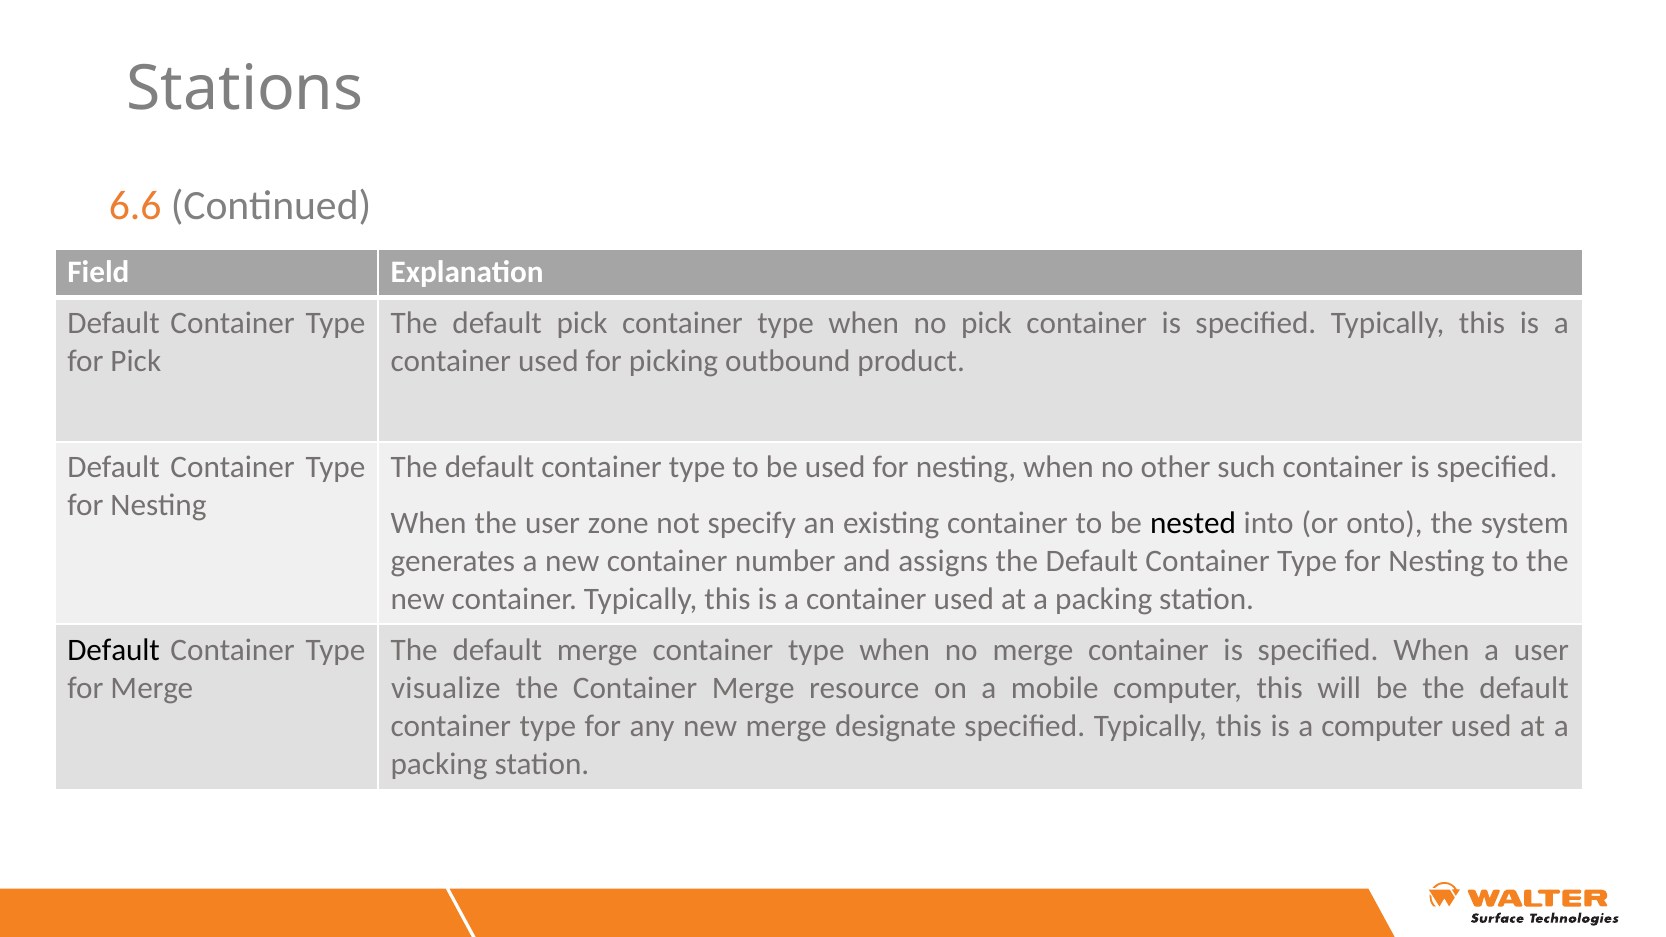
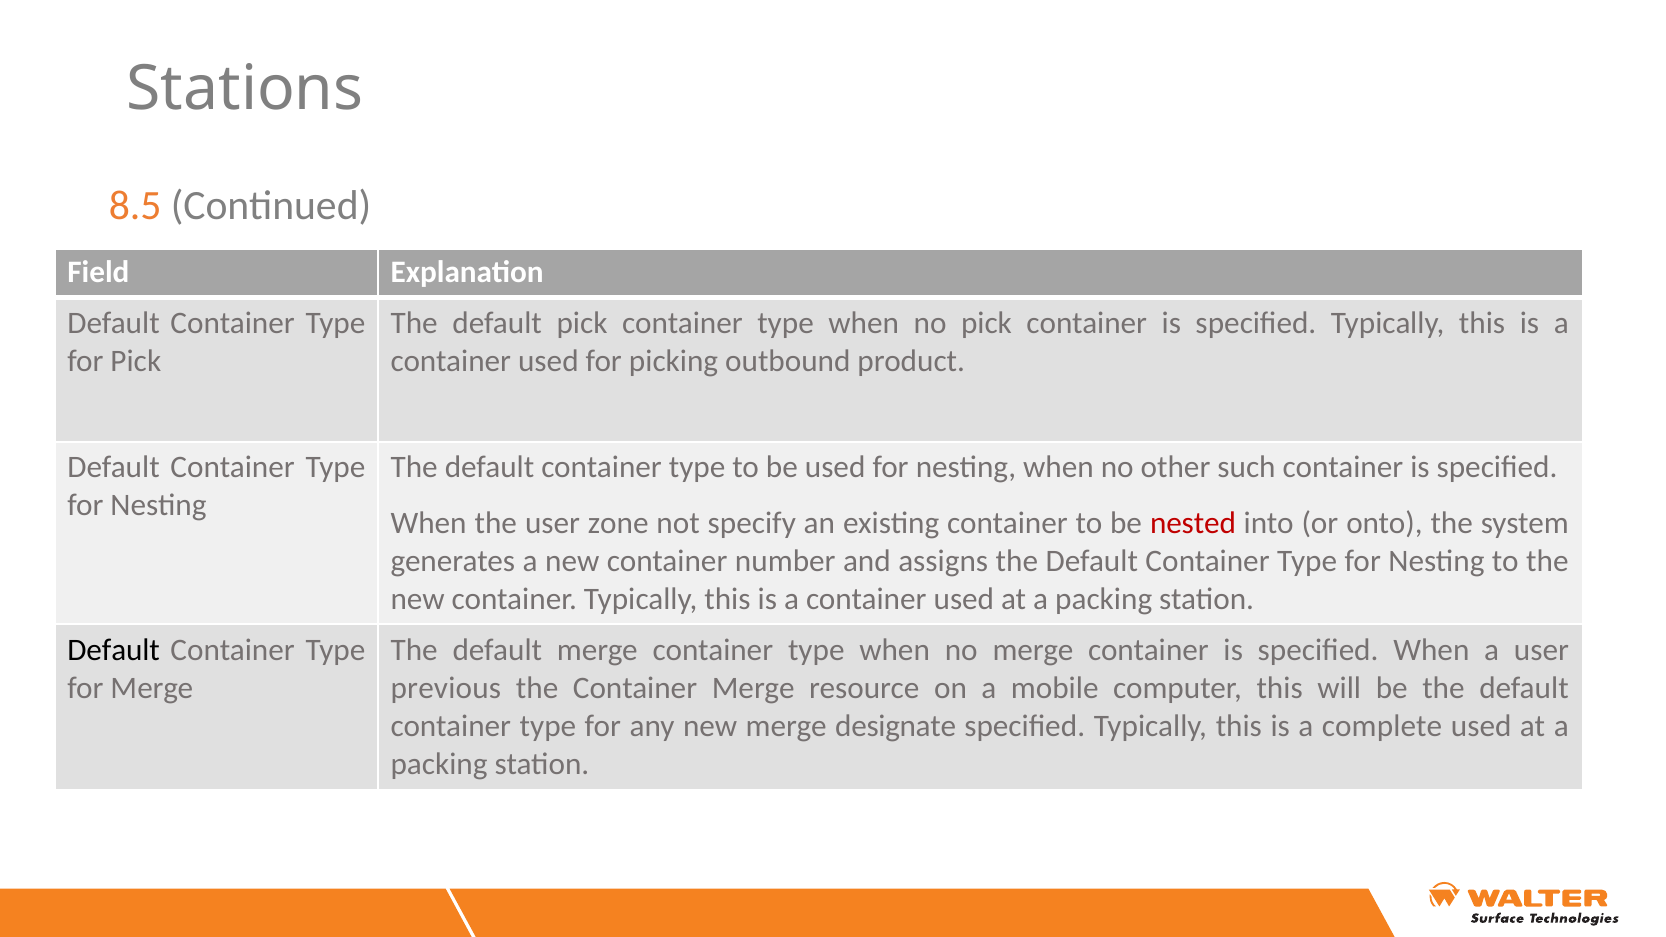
6.6: 6.6 -> 8.5
nested colour: black -> red
visualize: visualize -> previous
a computer: computer -> complete
